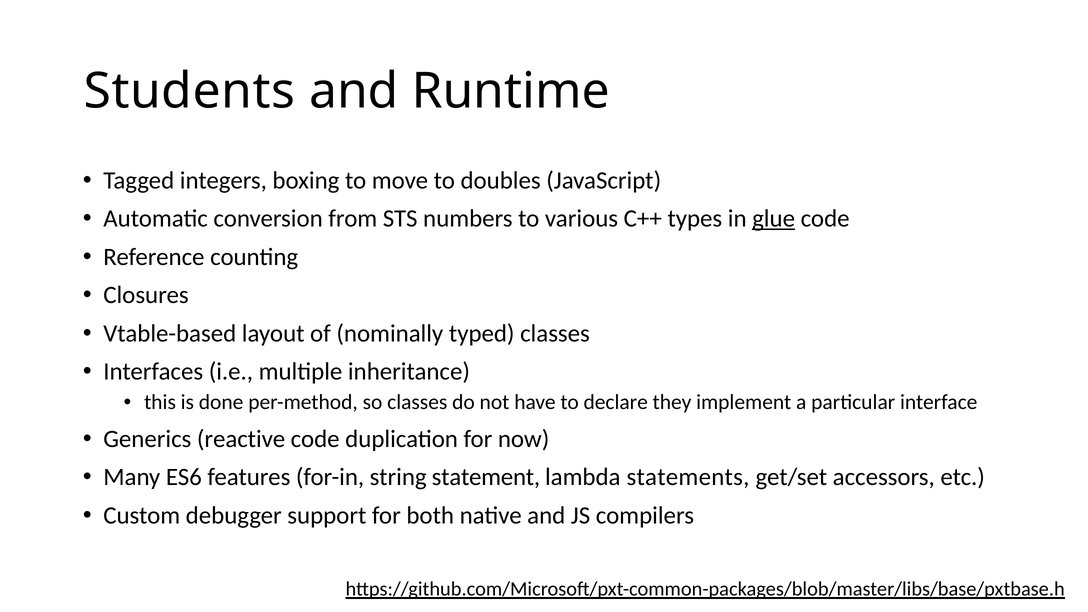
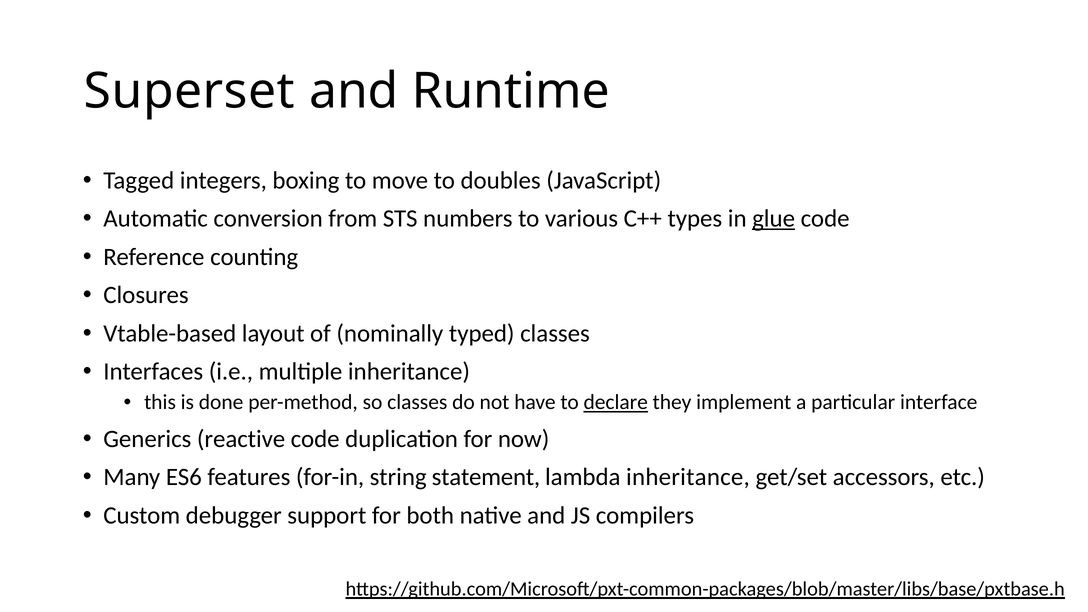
Students: Students -> Superset
declare underline: none -> present
lambda statements: statements -> inheritance
